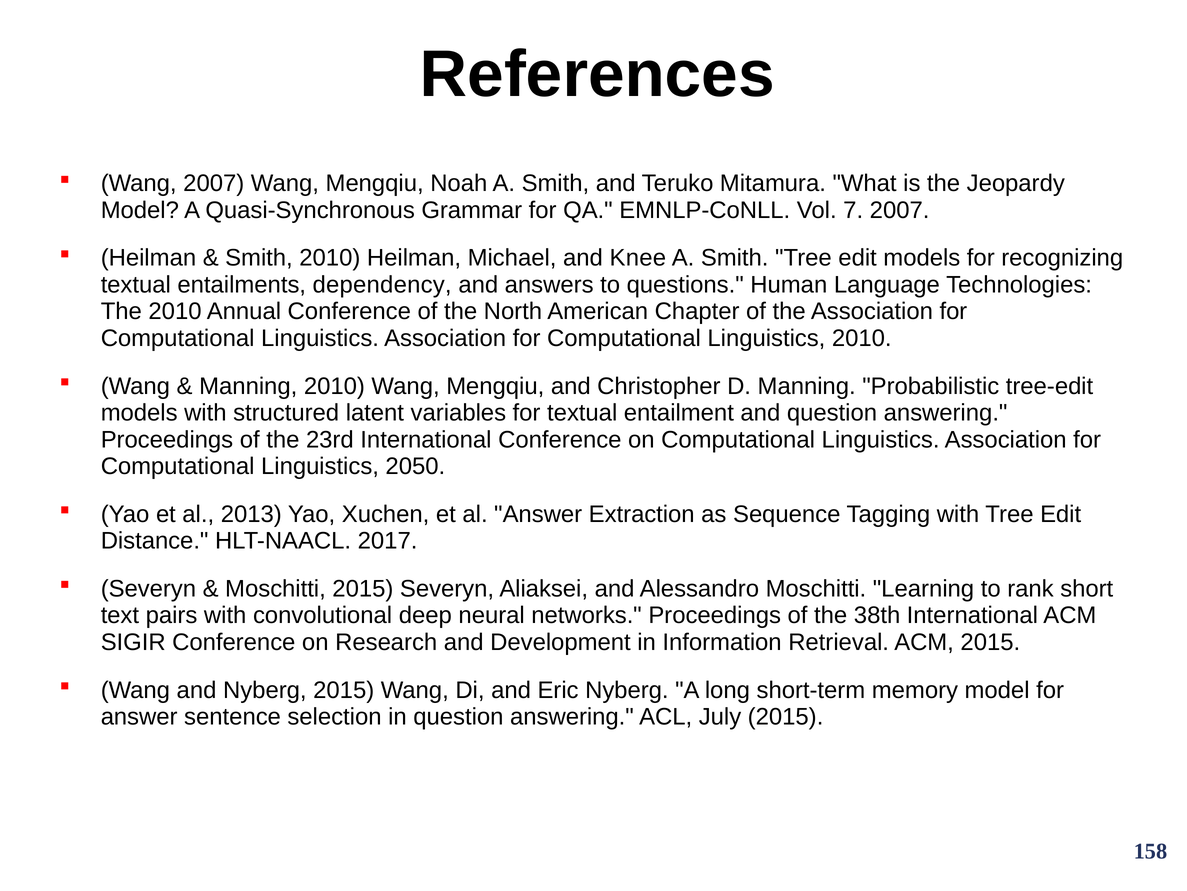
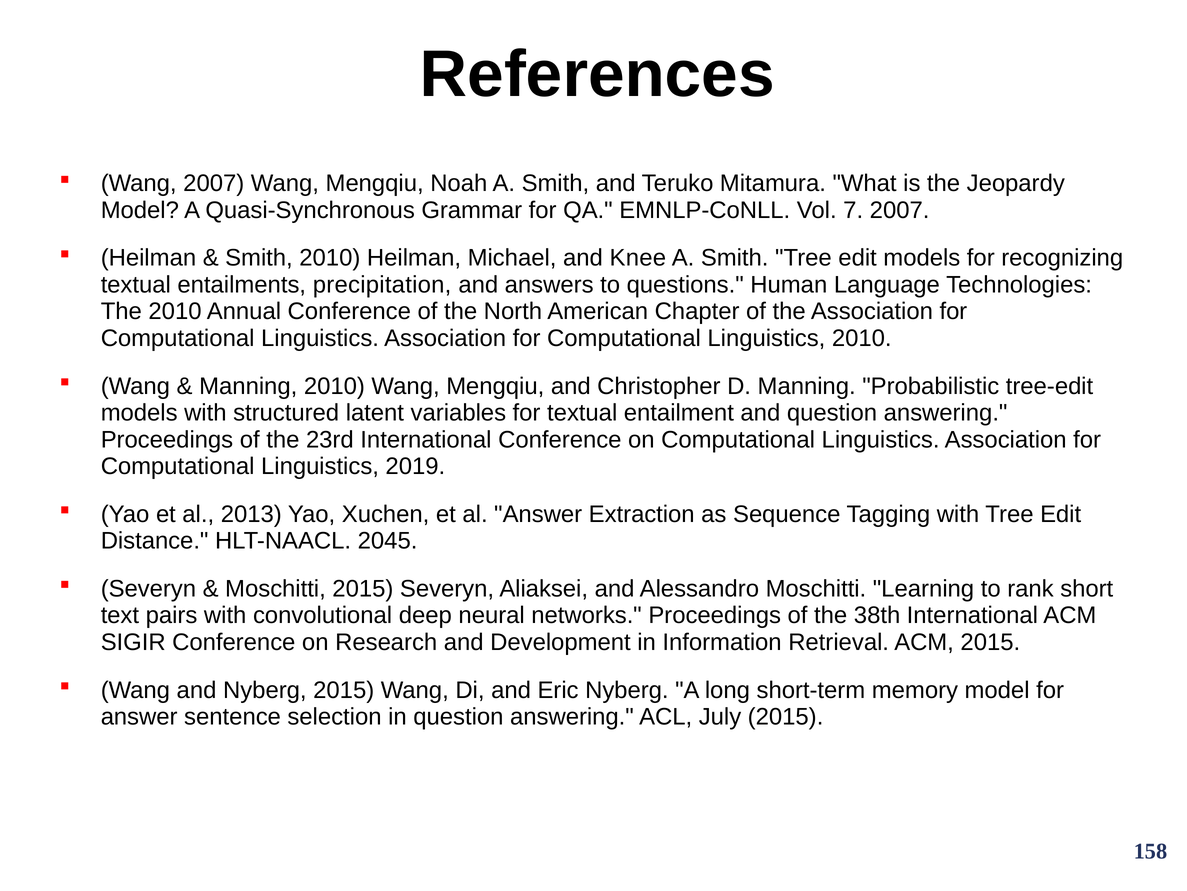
dependency: dependency -> precipitation
2050: 2050 -> 2019
2017: 2017 -> 2045
